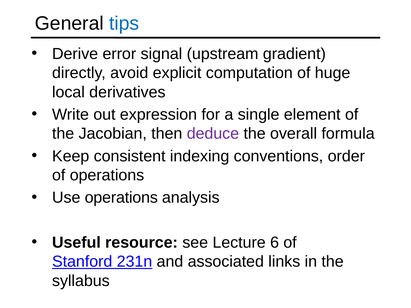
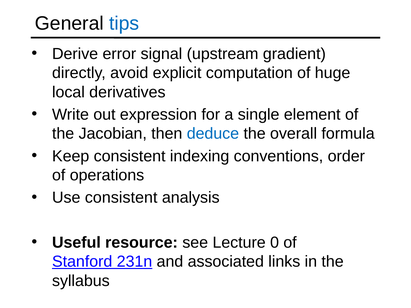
deduce colour: purple -> blue
Use operations: operations -> consistent
6: 6 -> 0
